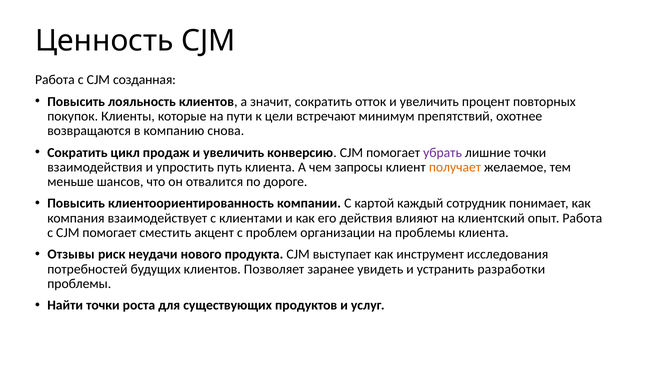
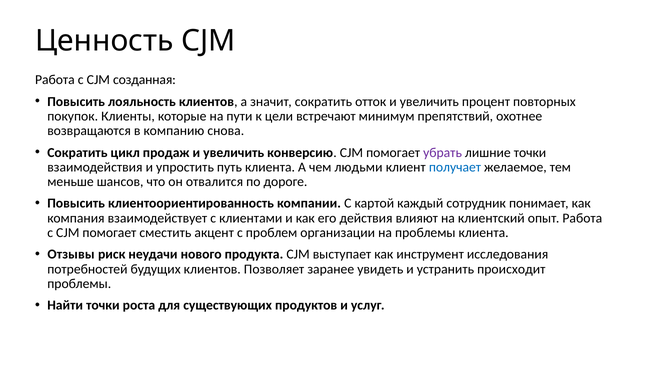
запросы: запросы -> людьми
получает colour: orange -> blue
разработки: разработки -> происходит
